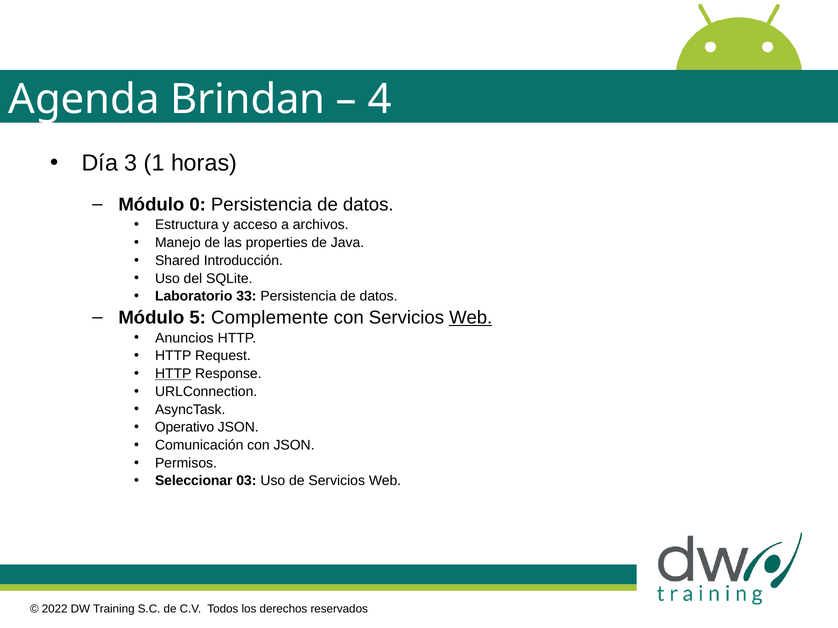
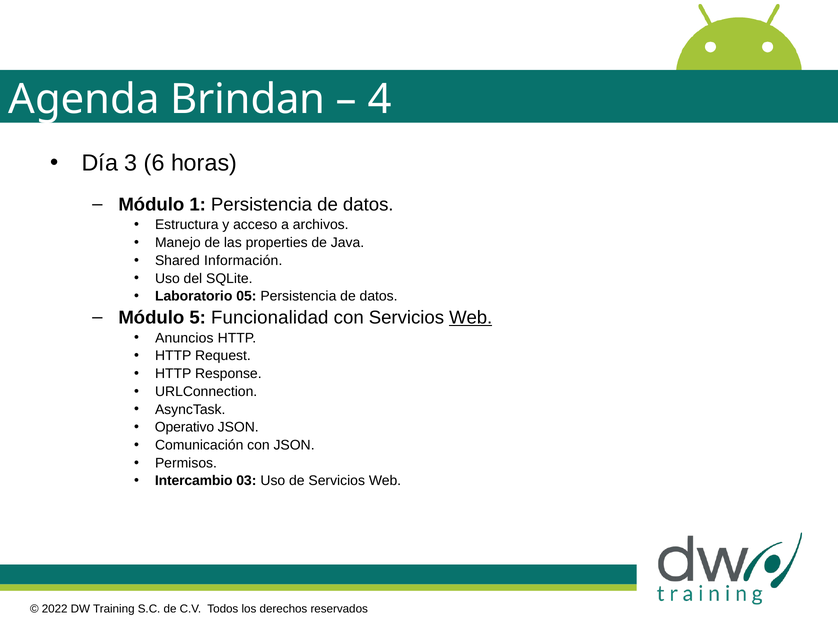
1: 1 -> 6
0: 0 -> 1
Introducción: Introducción -> Información
33: 33 -> 05
Complemente: Complemente -> Funcionalidad
HTTP at (173, 374) underline: present -> none
Seleccionar: Seleccionar -> Intercambio
